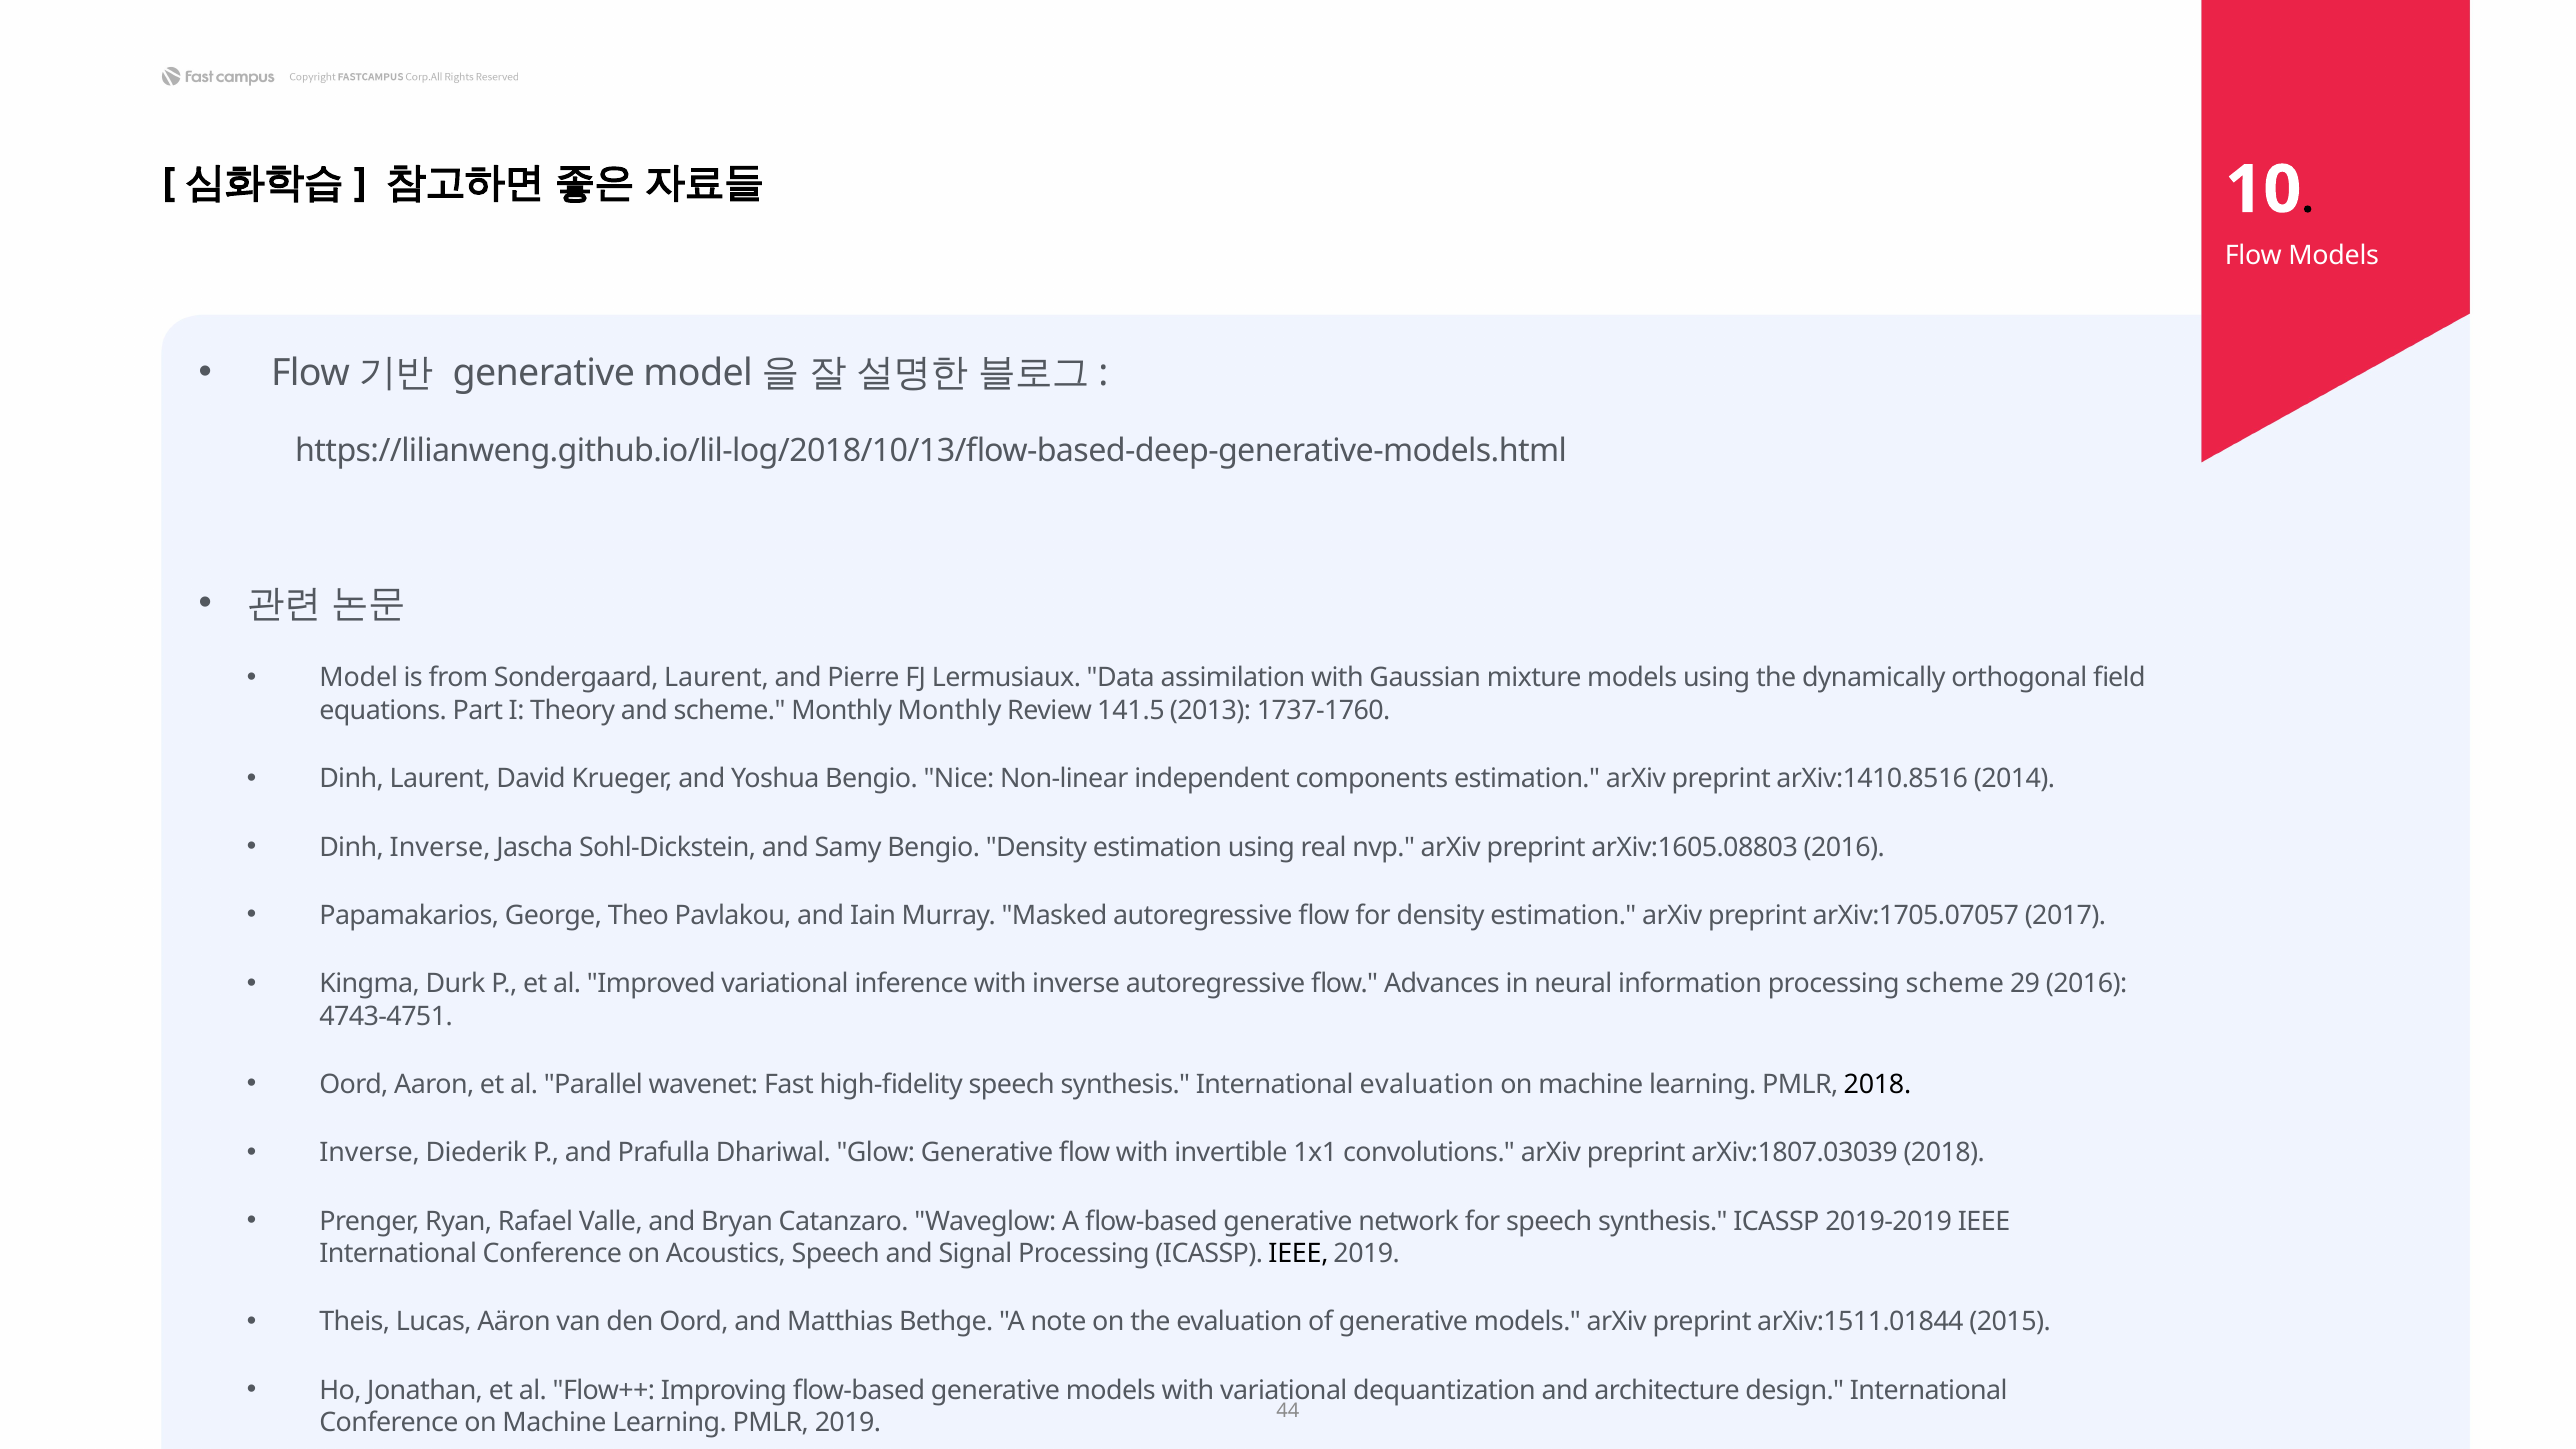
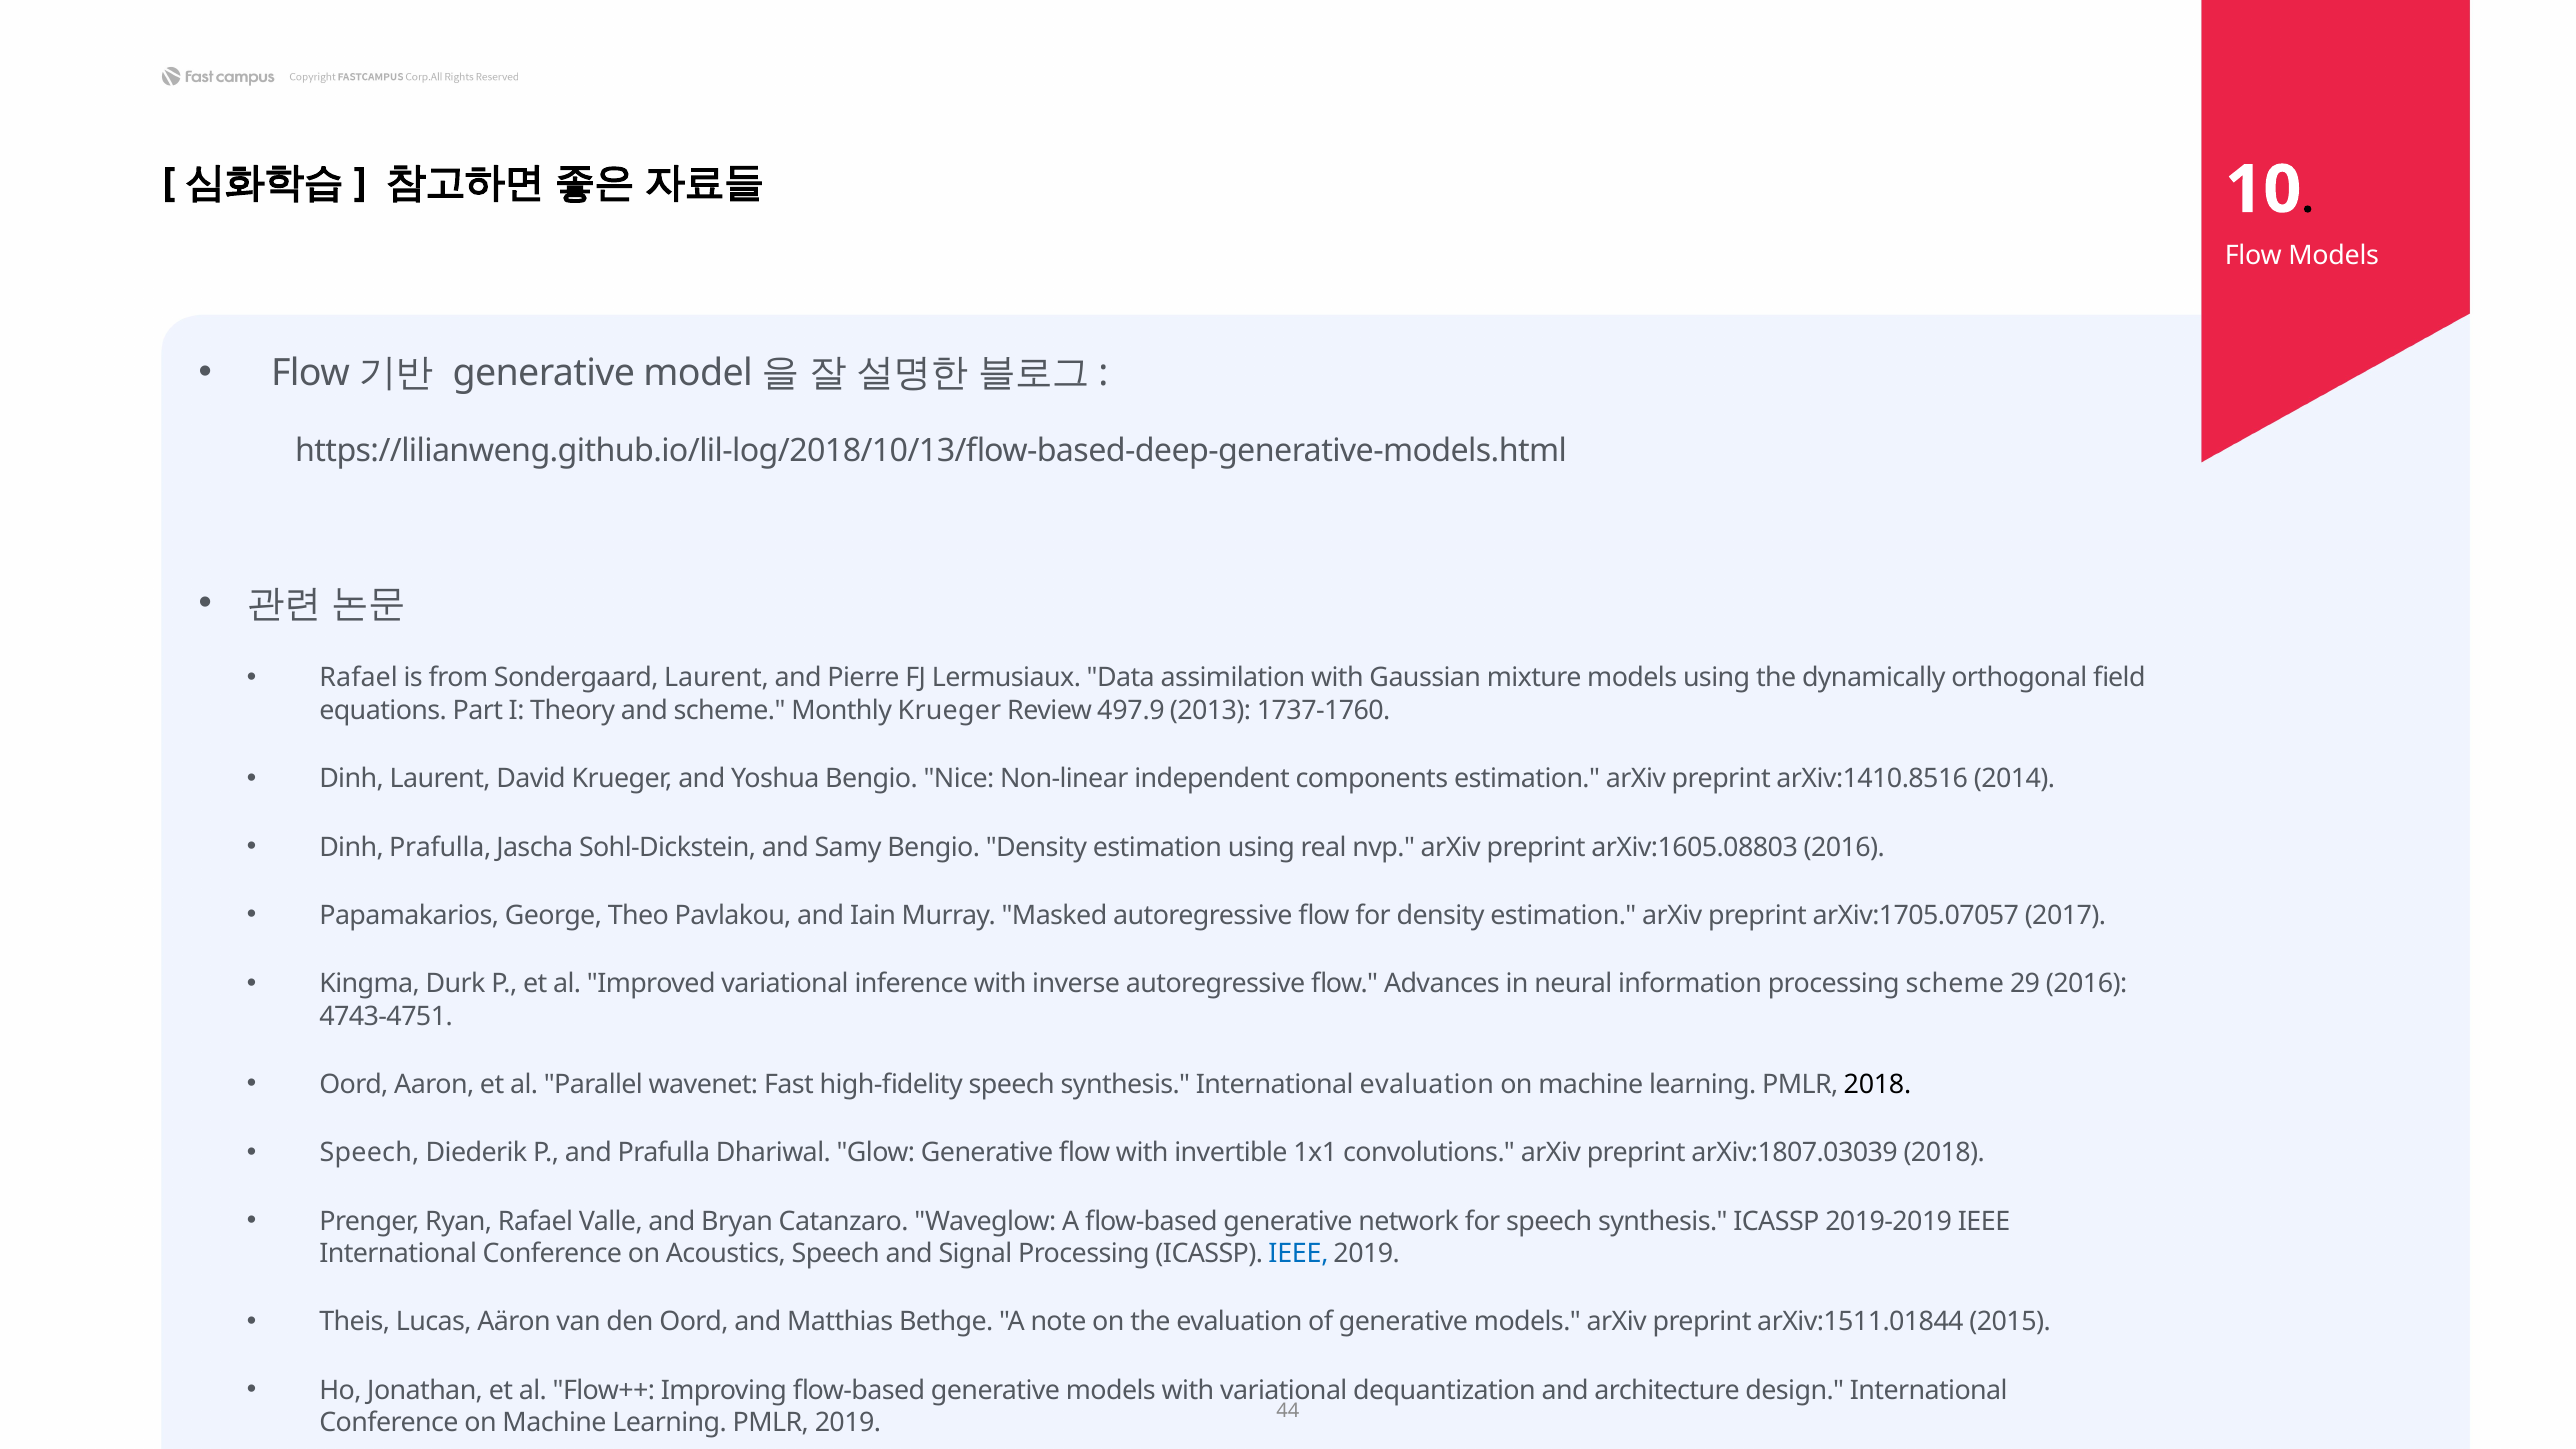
Model at (359, 678): Model -> Rafael
Monthly Monthly: Monthly -> Krueger
141.5: 141.5 -> 497.9
Dinh Inverse: Inverse -> Prafulla
Inverse at (370, 1153): Inverse -> Speech
IEEE at (1298, 1254) colour: black -> blue
